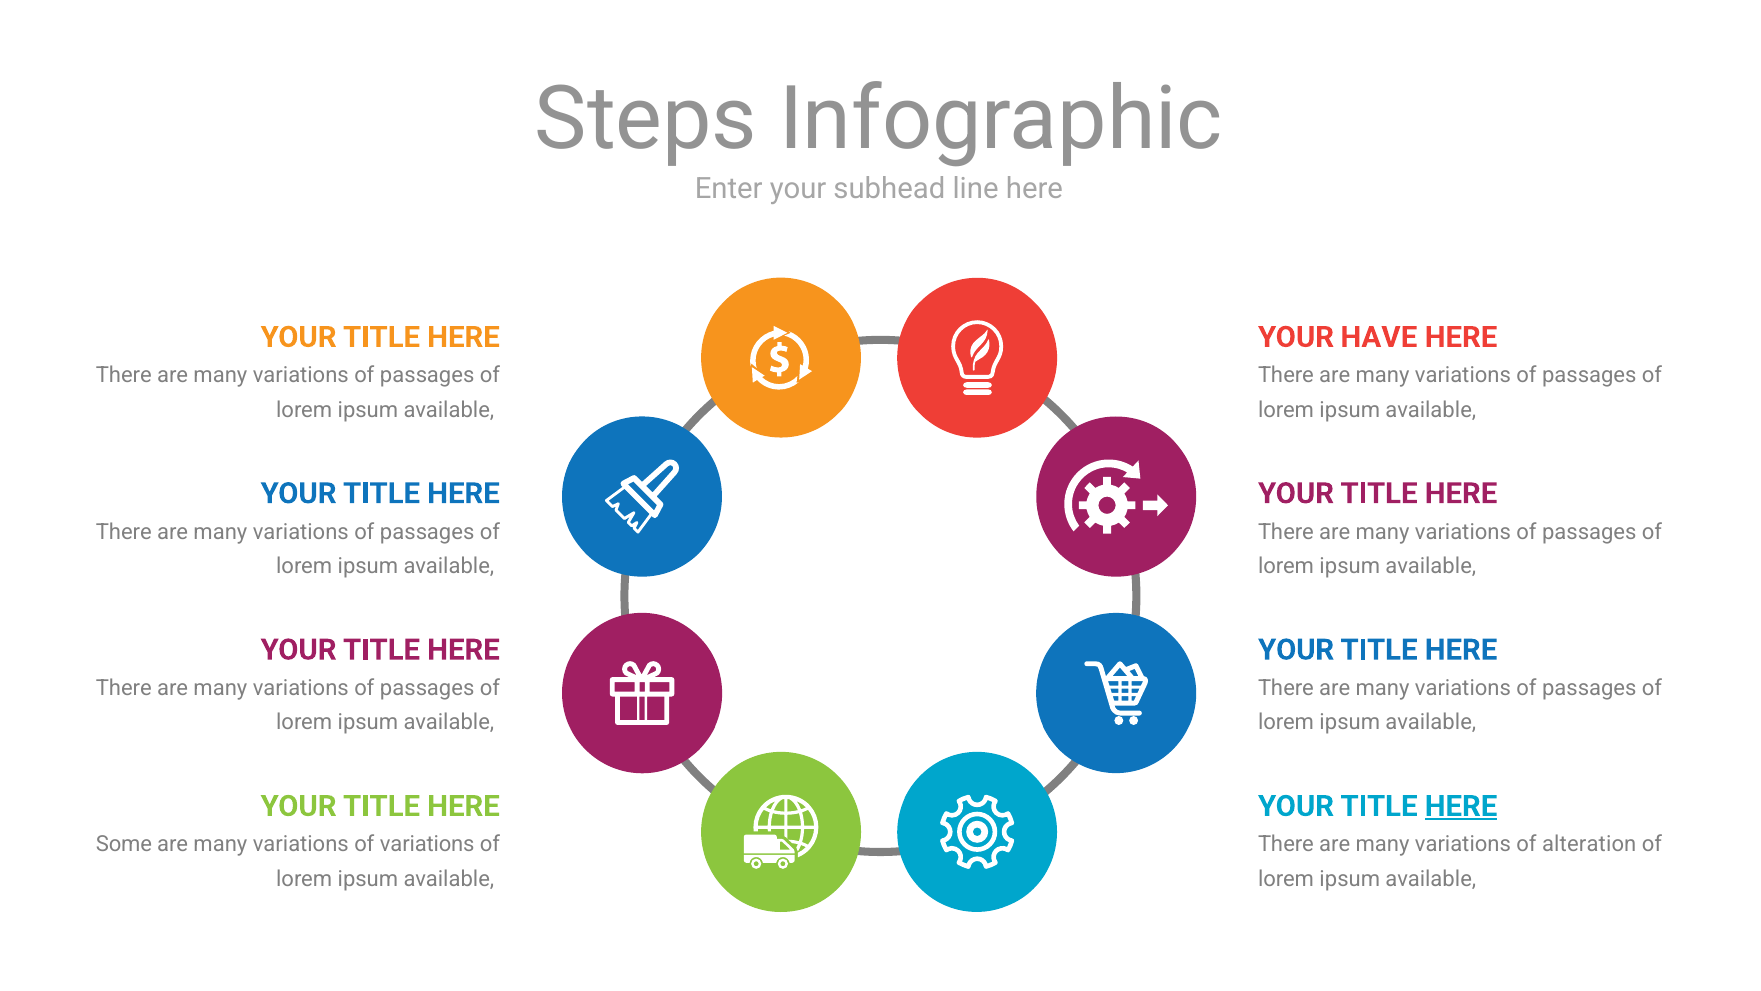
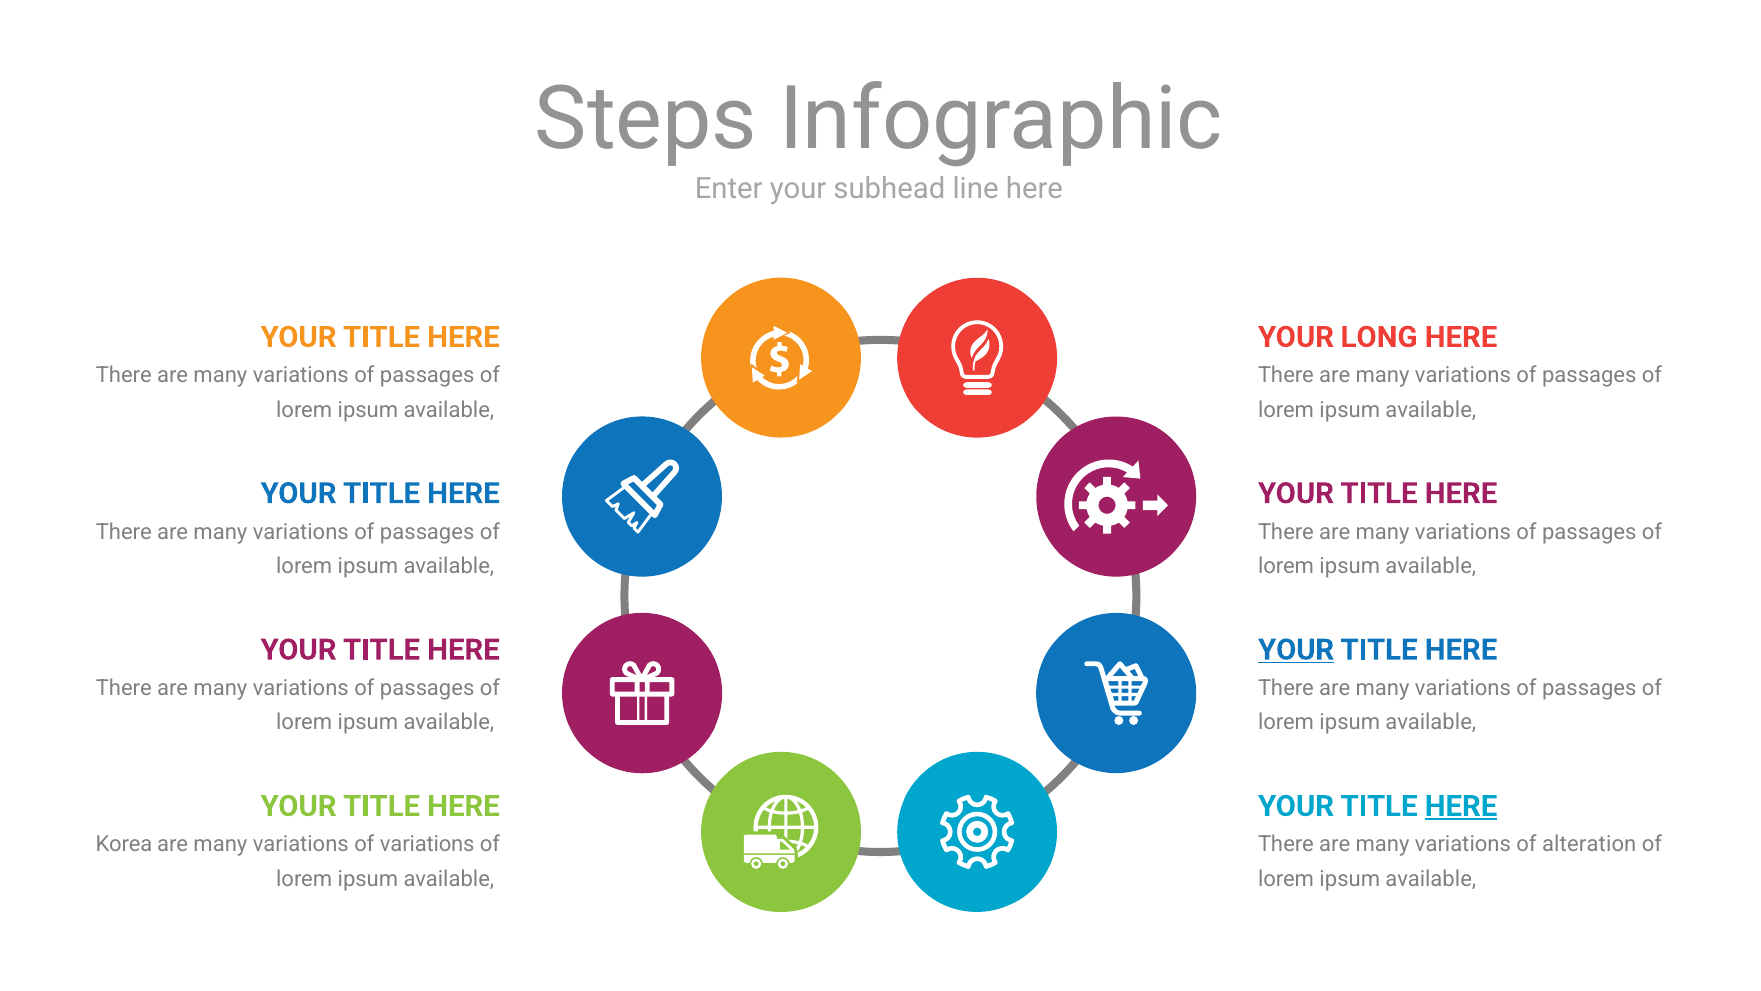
HAVE: HAVE -> LONG
YOUR at (1296, 650) underline: none -> present
Some: Some -> Korea
